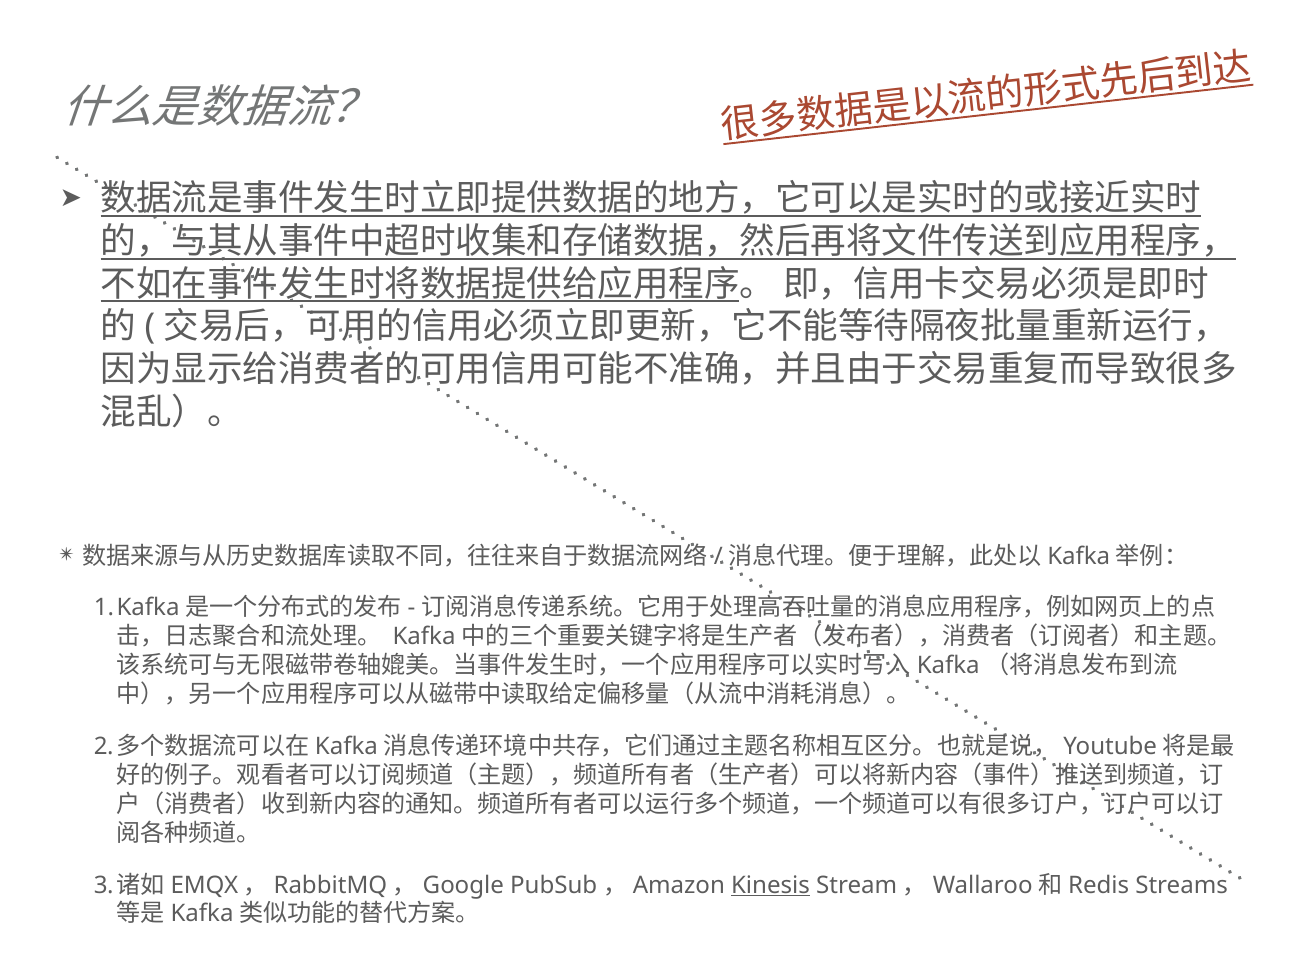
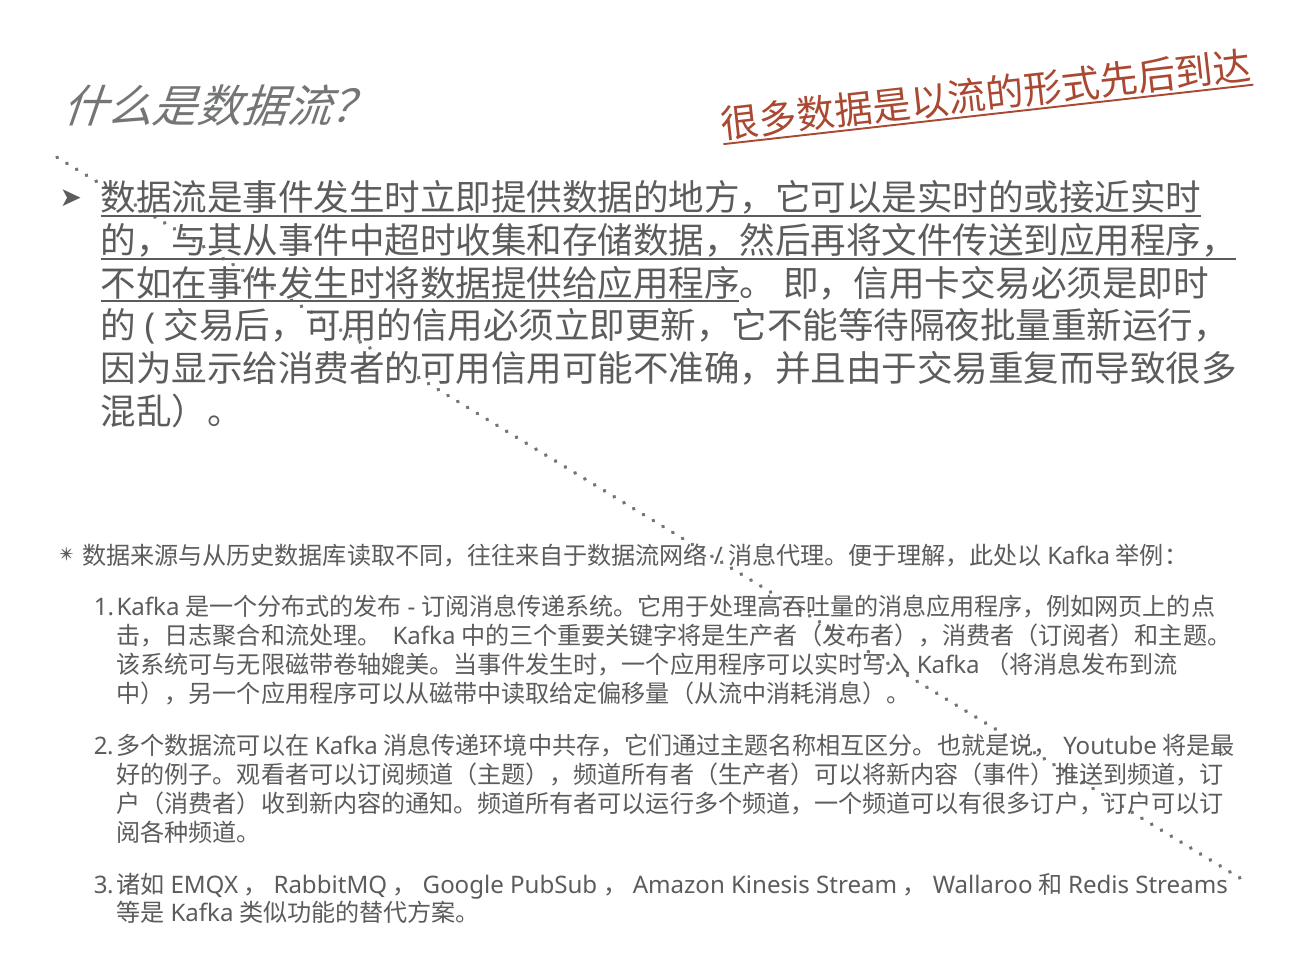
Kinesis underline: present -> none
